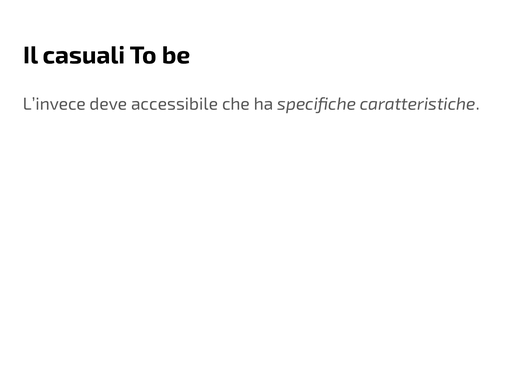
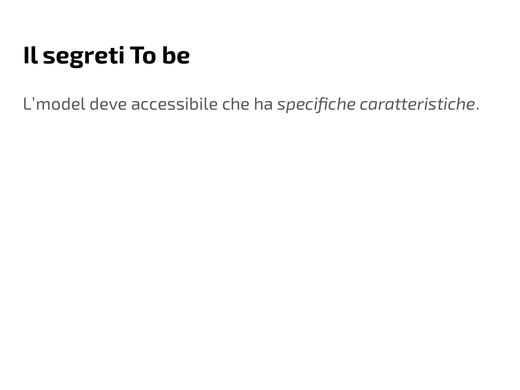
casuali: casuali -> segreti
L’invece: L’invece -> L’model
